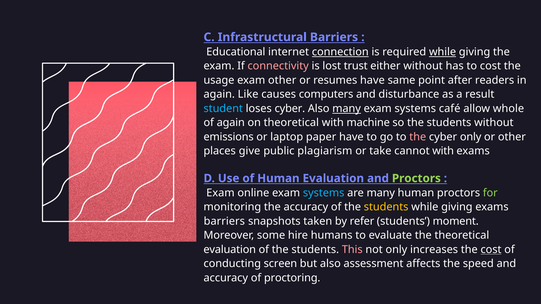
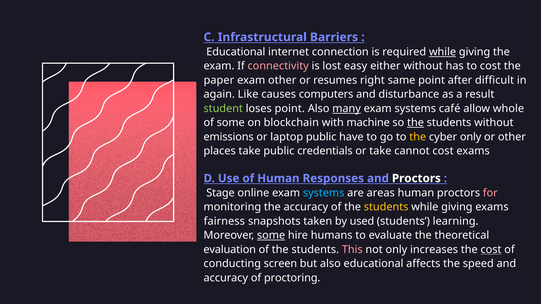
connection underline: present -> none
trust: trust -> easy
usage: usage -> paper
resumes have: have -> right
readers: readers -> difficult
student colour: light blue -> light green
loses cyber: cyber -> point
of again: again -> some
on theoretical: theoretical -> blockchain
the at (415, 123) underline: none -> present
laptop paper: paper -> public
the at (418, 137) colour: pink -> yellow
places give: give -> take
plagiarism: plagiarism -> credentials
cannot with: with -> cost
Human Evaluation: Evaluation -> Responses
Proctors at (416, 179) colour: light green -> white
Exam at (220, 193): Exam -> Stage
are many: many -> areas
for colour: light green -> pink
barriers at (224, 221): barriers -> fairness
refer: refer -> used
moment: moment -> learning
some at (271, 236) underline: none -> present
also assessment: assessment -> educational
